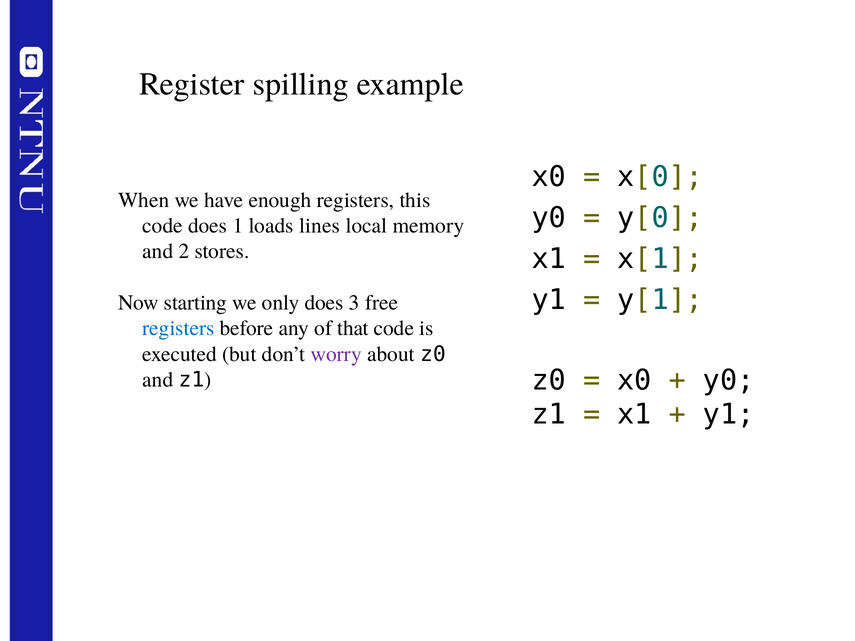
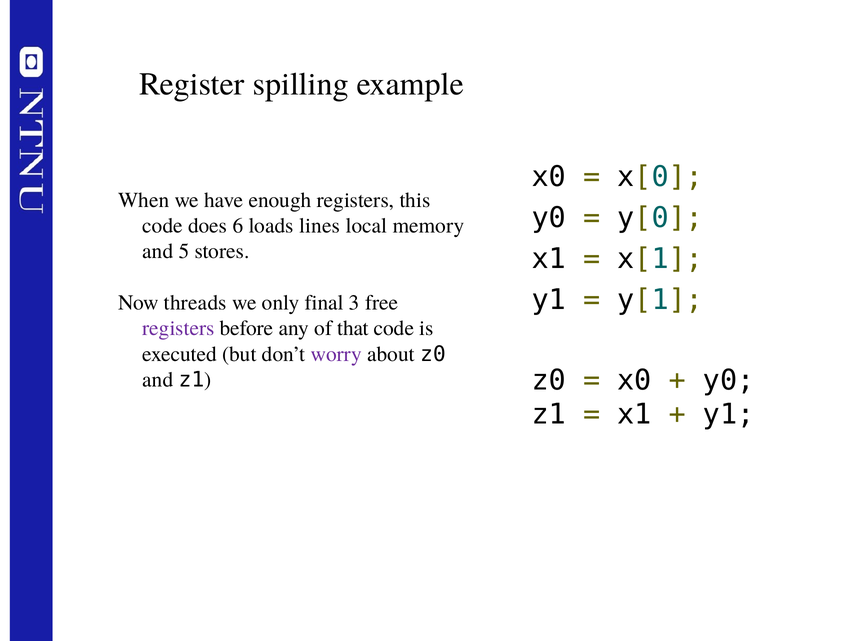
1: 1 -> 6
2: 2 -> 5
starting: starting -> threads
only does: does -> final
registers at (178, 328) colour: blue -> purple
